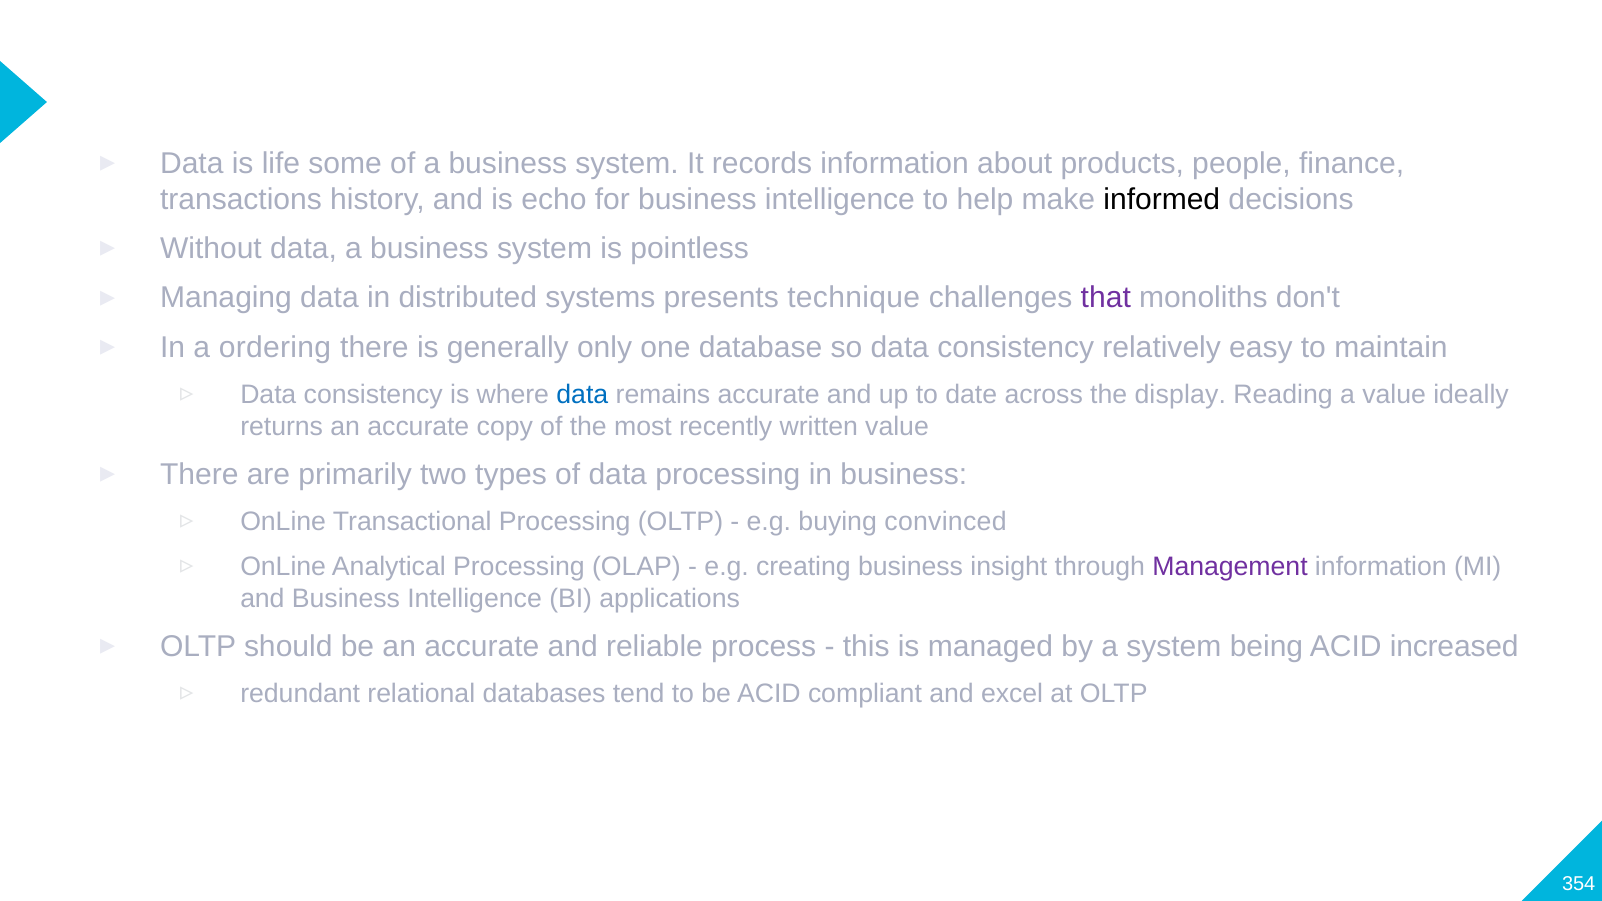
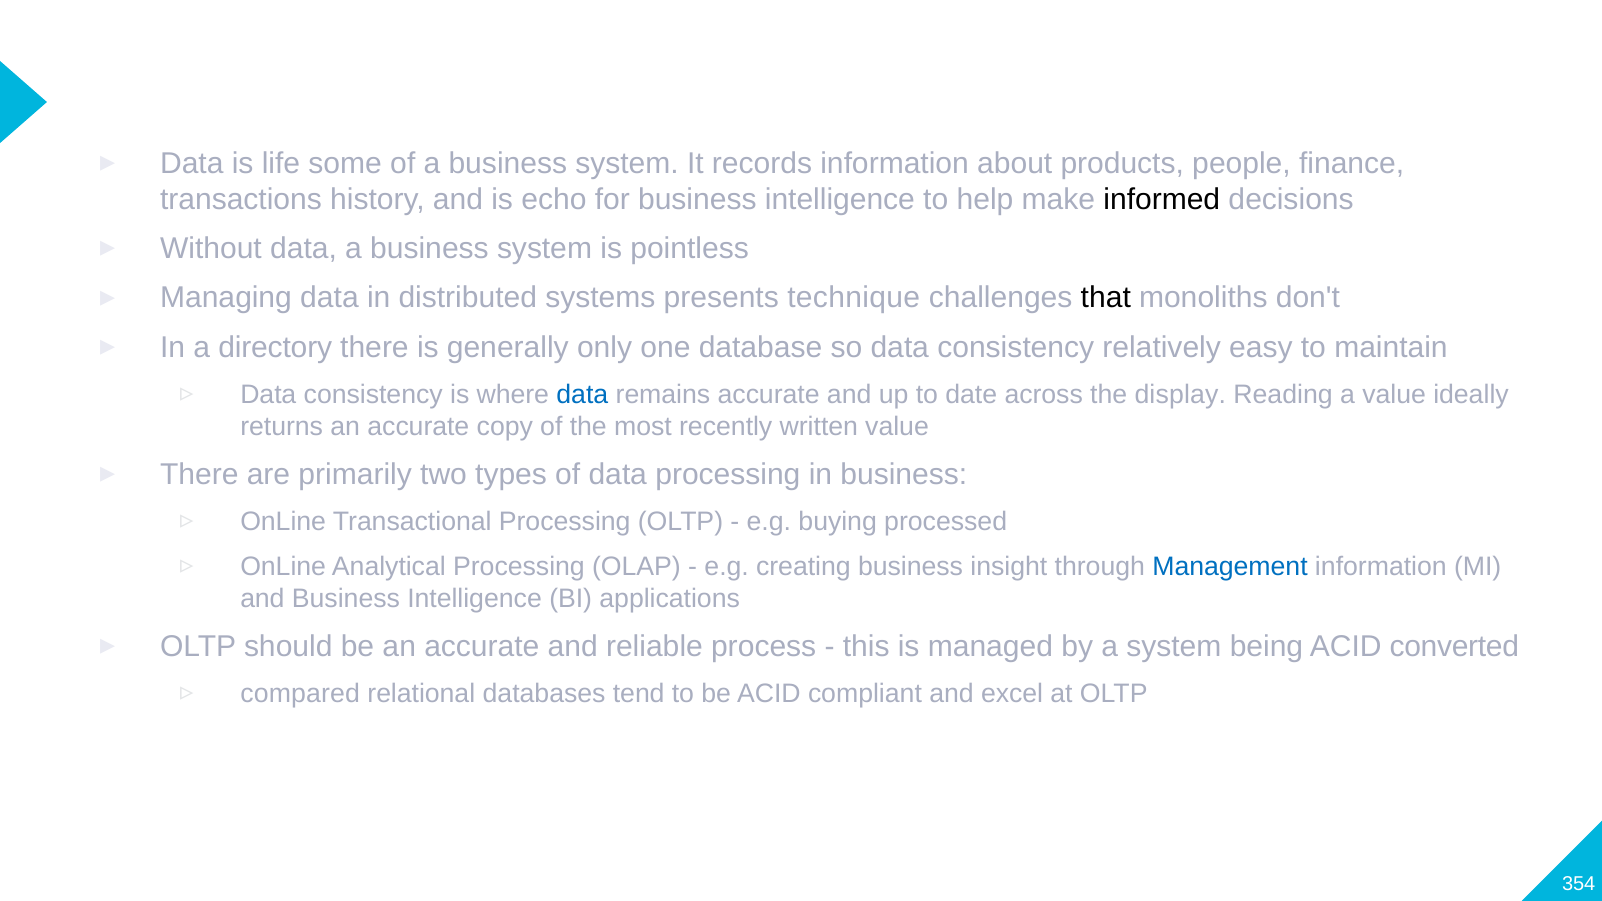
that colour: purple -> black
ordering: ordering -> directory
convinced: convinced -> processed
Management colour: purple -> blue
increased: increased -> converted
redundant: redundant -> compared
